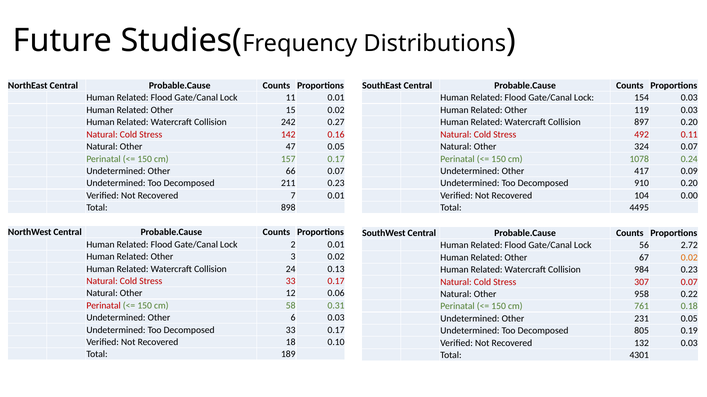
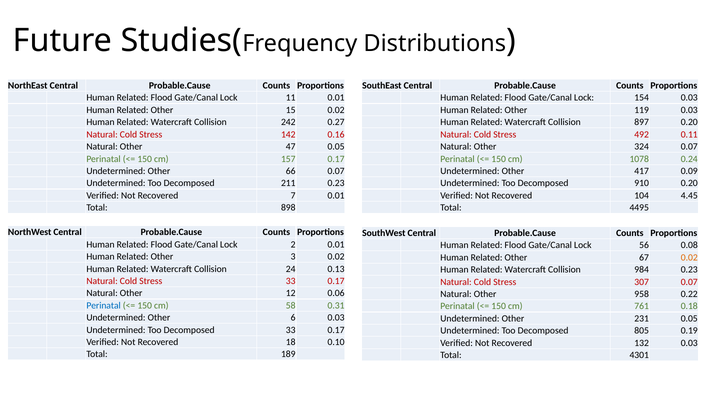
0.00: 0.00 -> 4.45
2.72: 2.72 -> 0.08
Perinatal at (104, 306) colour: red -> blue
